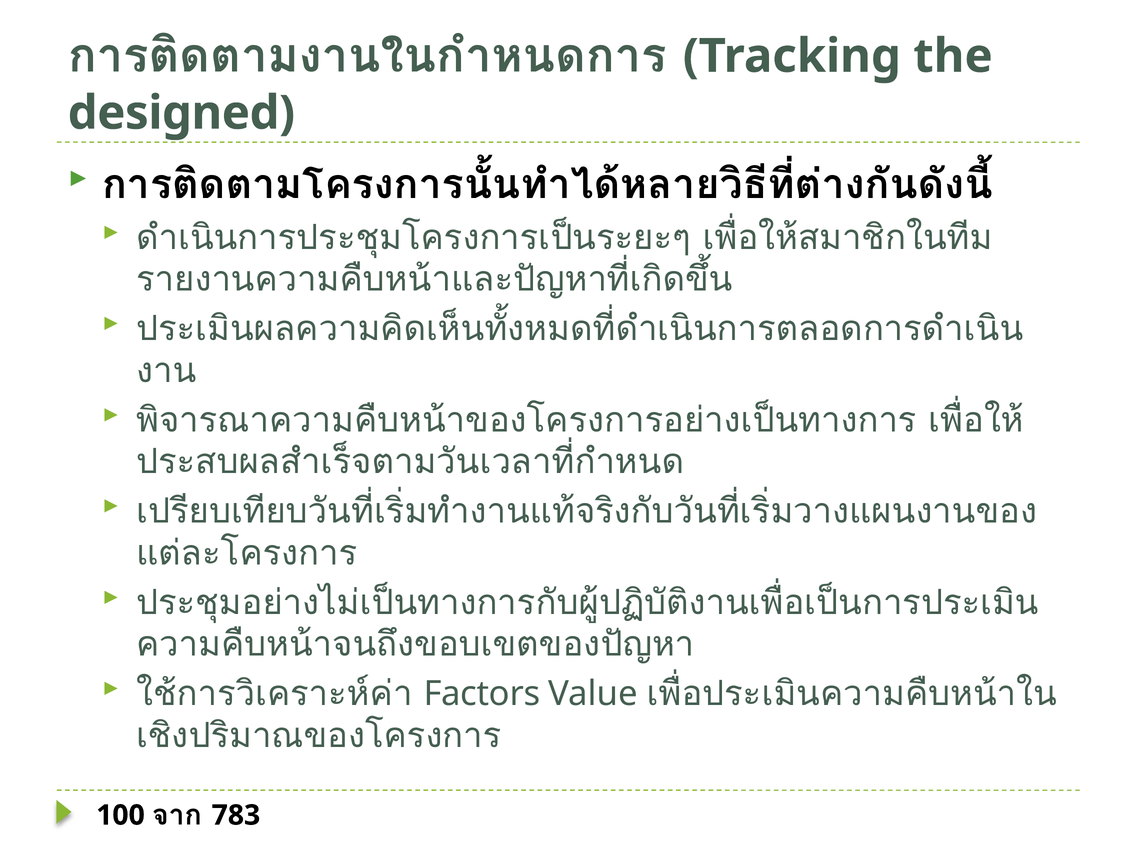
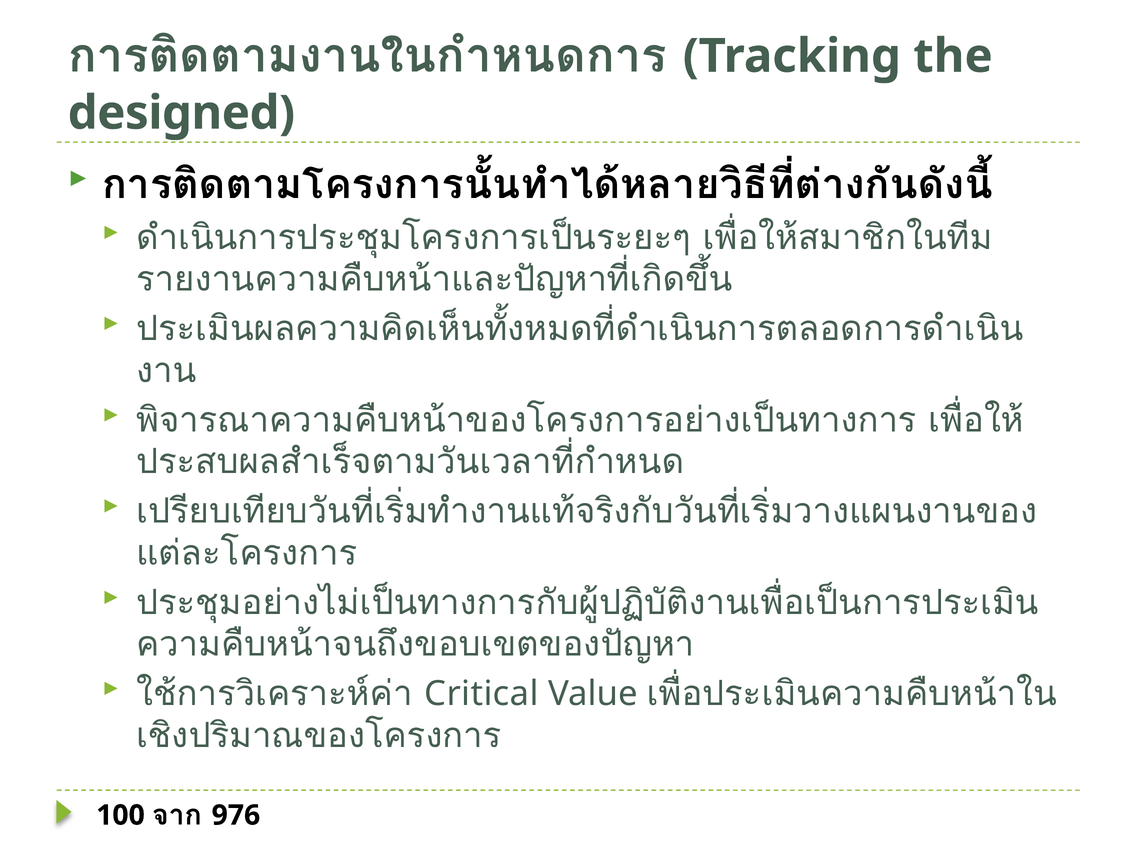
Factors: Factors -> Critical
783: 783 -> 976
